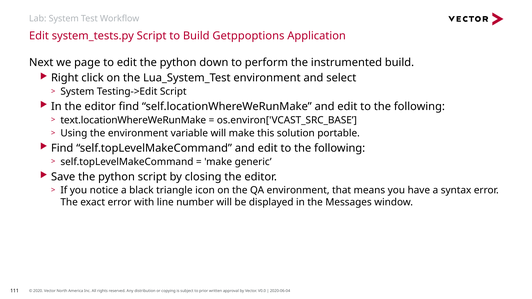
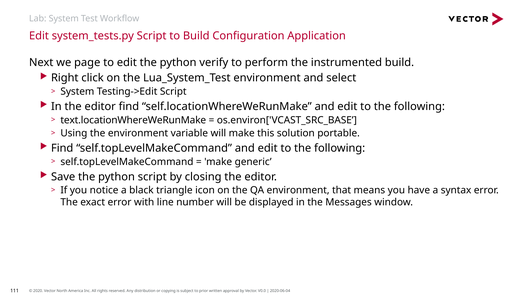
Getppoptions: Getppoptions -> Configuration
down: down -> verify
